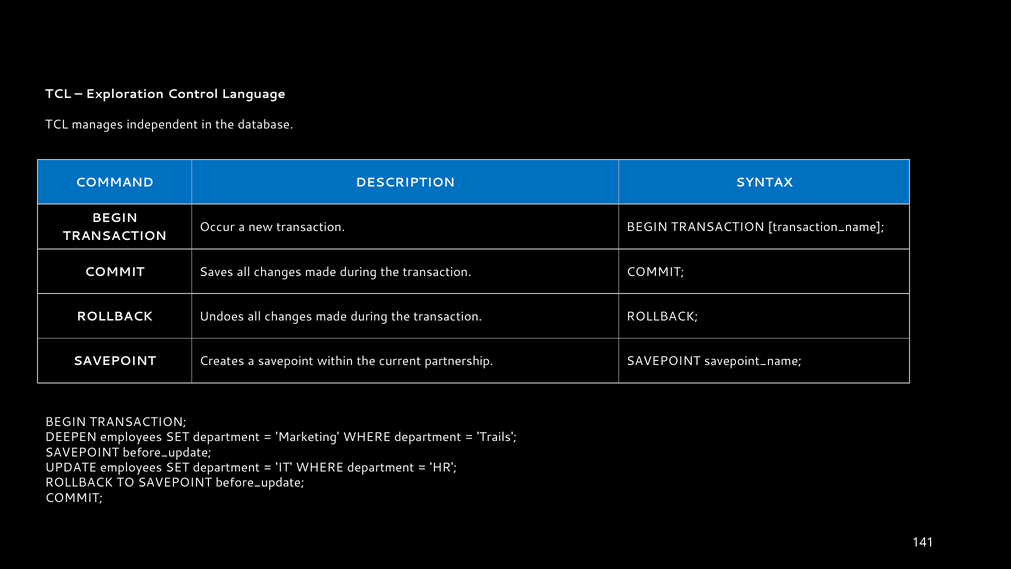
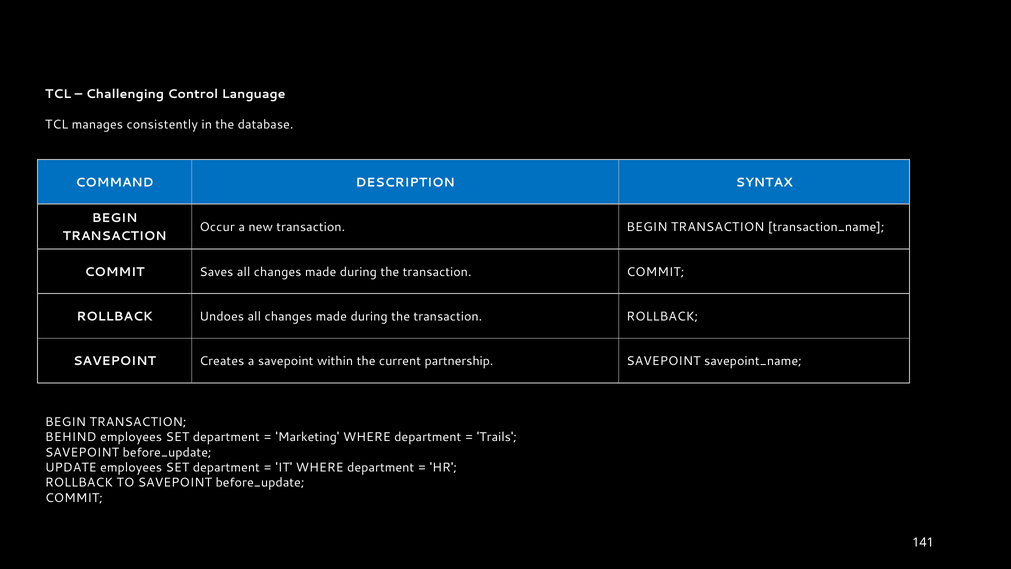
Exploration: Exploration -> Challenging
independent: independent -> consistently
DEEPEN: DEEPEN -> BEHIND
